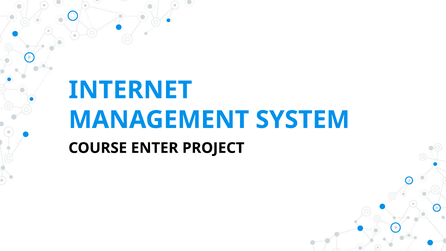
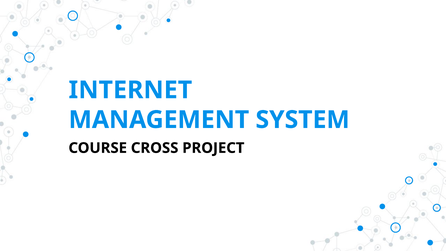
ENTER: ENTER -> CROSS
